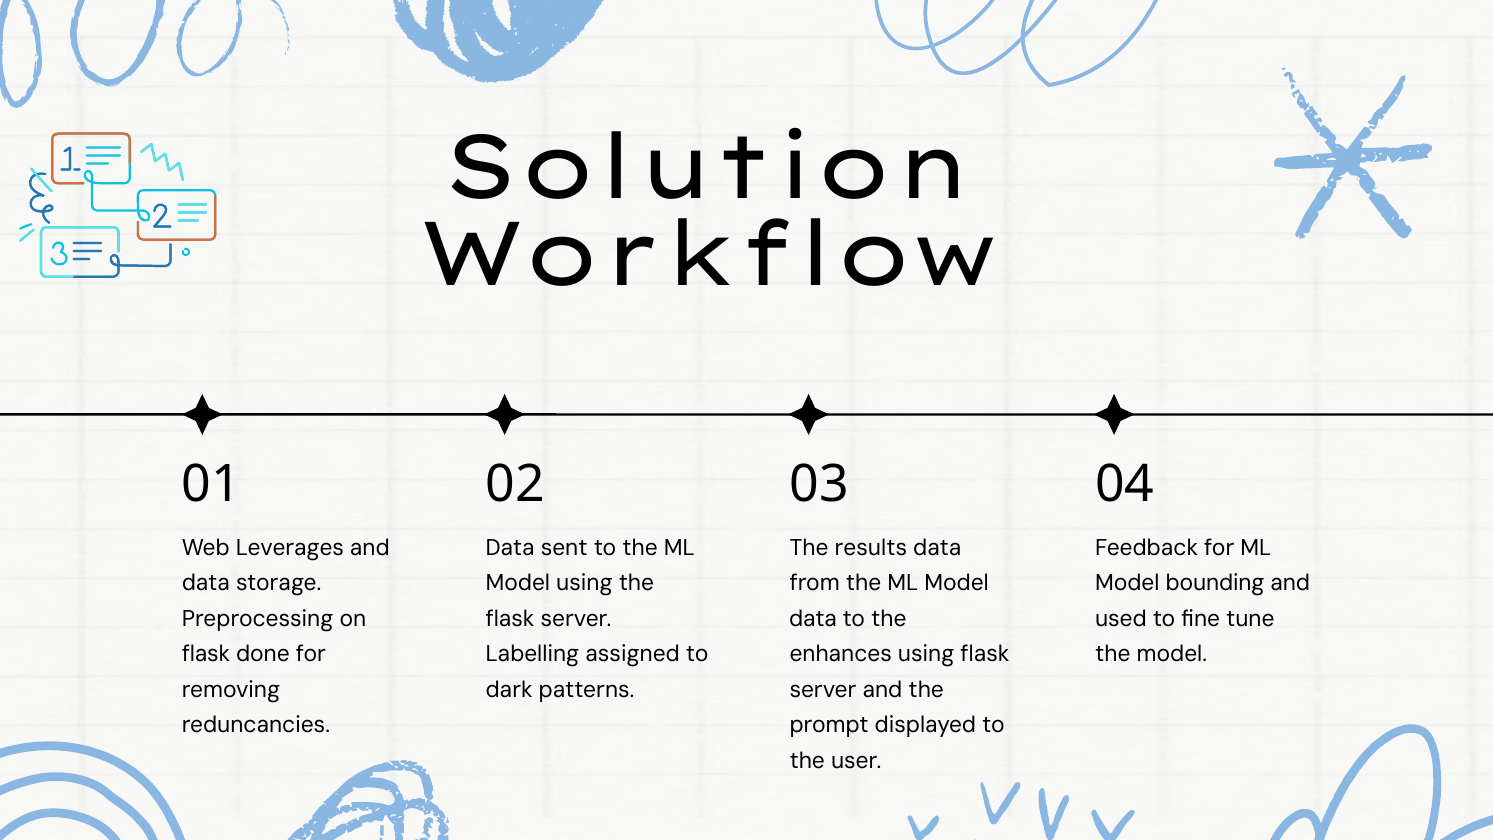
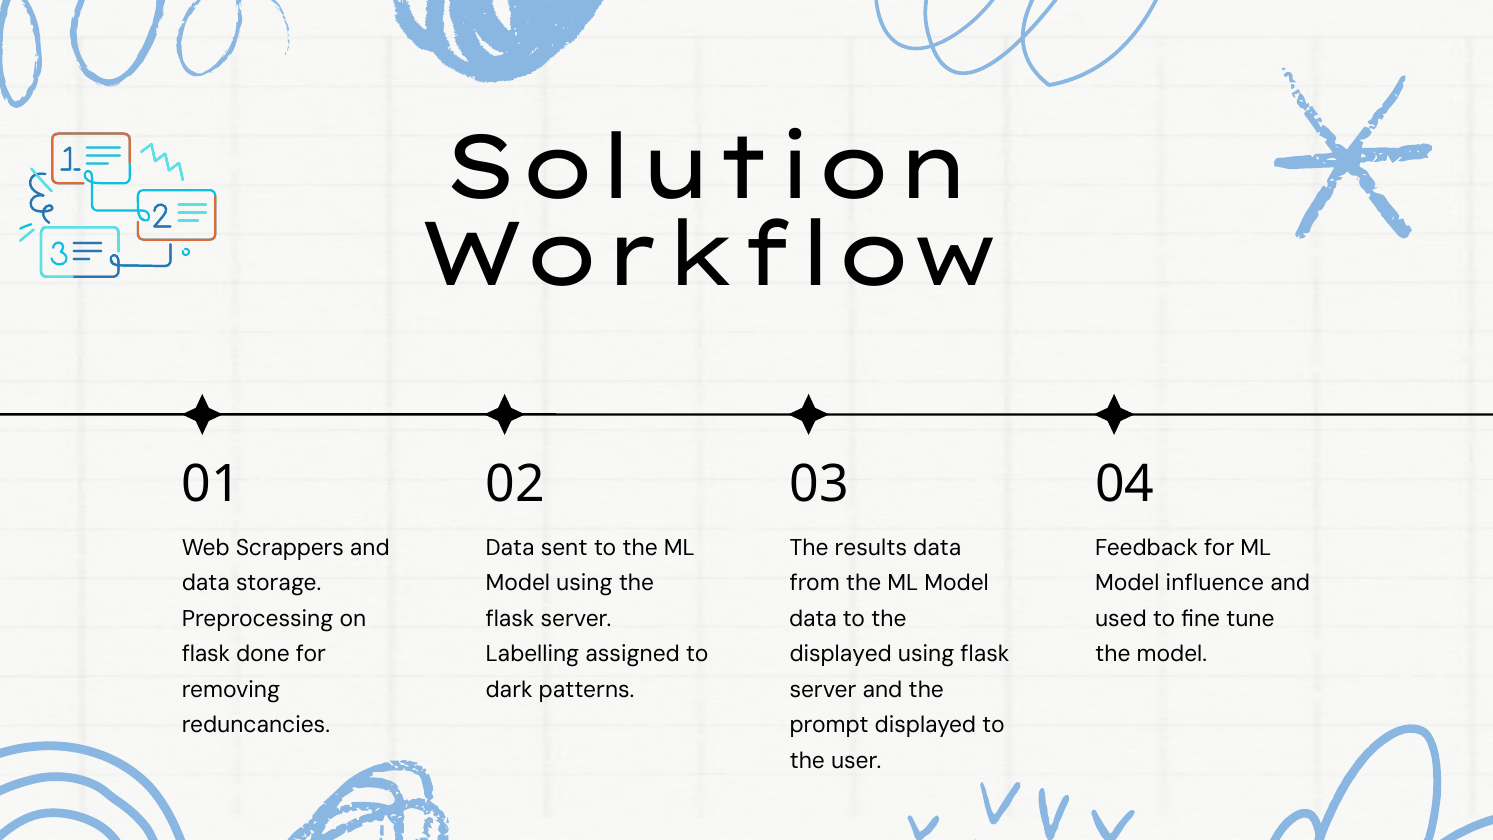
Leverages: Leverages -> Scrappers
bounding: bounding -> influence
enhances at (841, 654): enhances -> displayed
